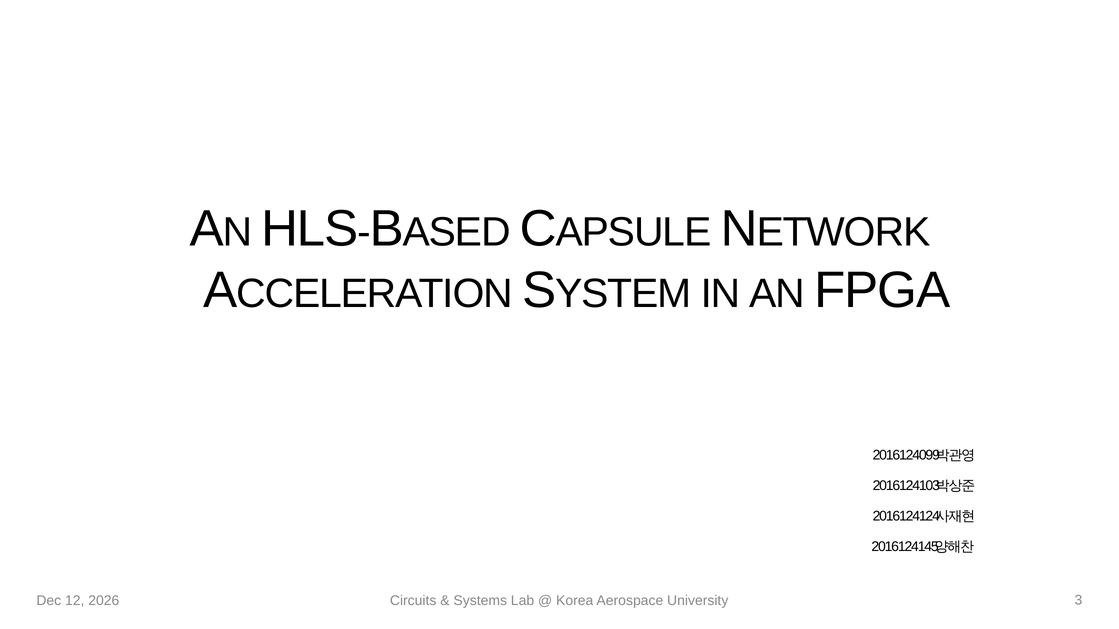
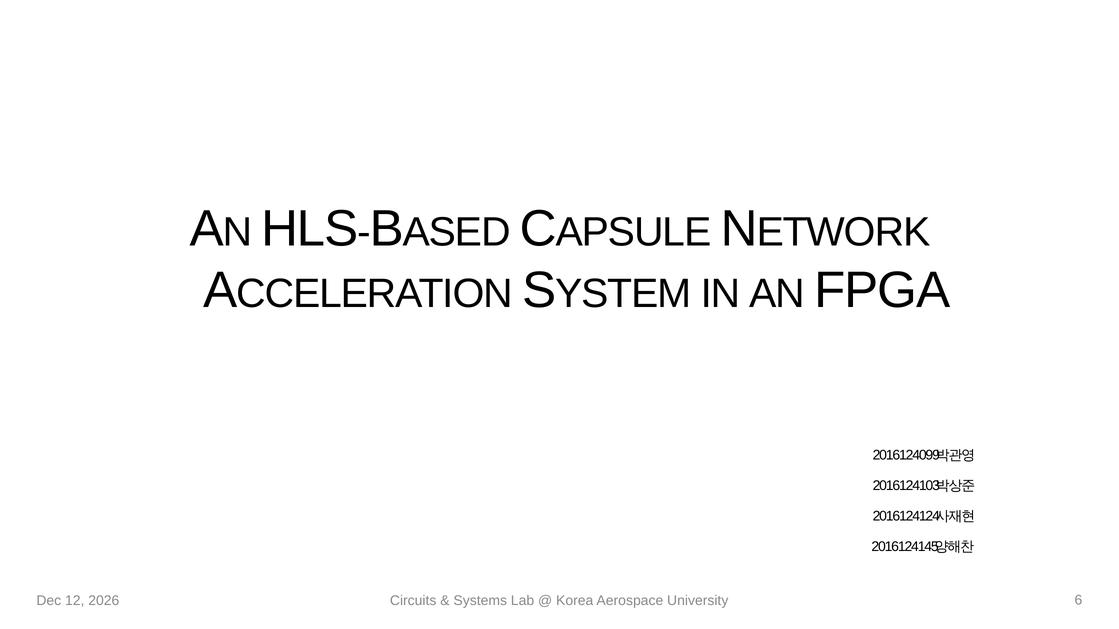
3: 3 -> 6
